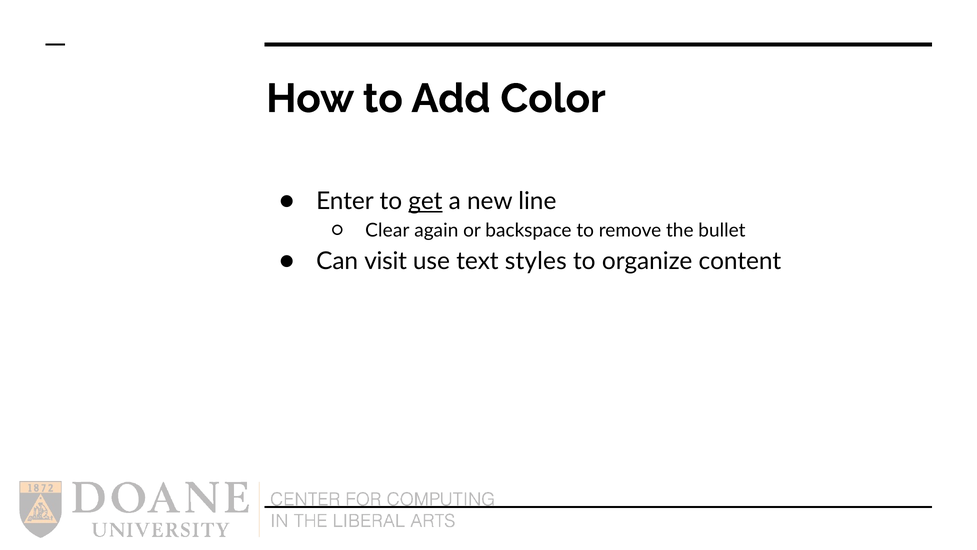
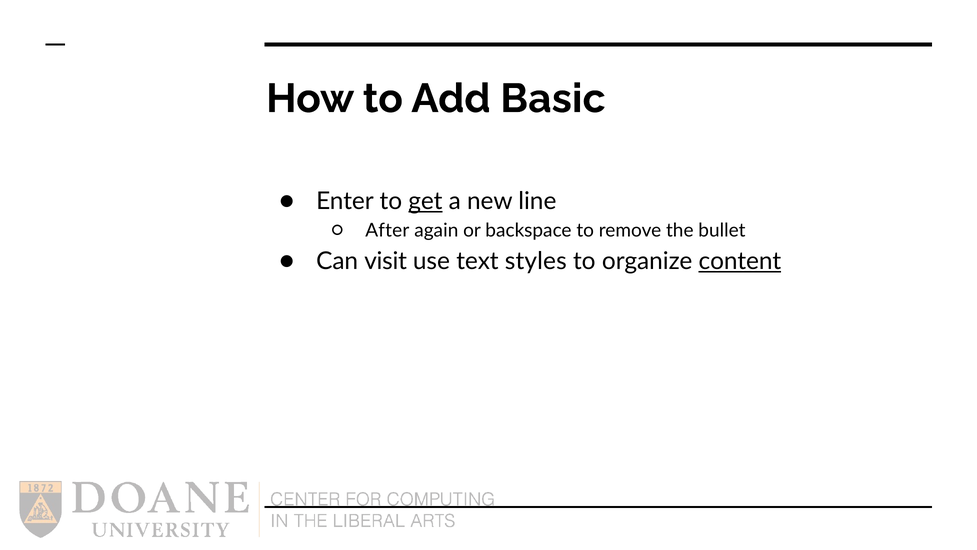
Color: Color -> Basic
Clear: Clear -> After
content underline: none -> present
